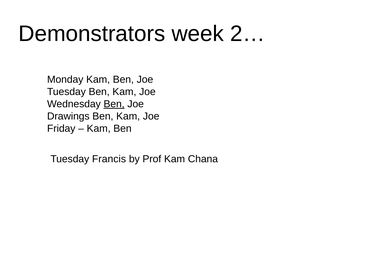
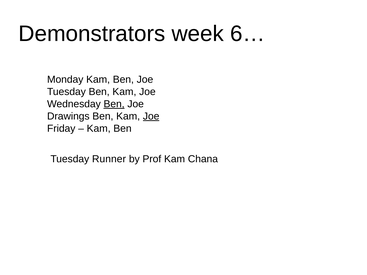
2…: 2… -> 6…
Joe at (151, 116) underline: none -> present
Francis: Francis -> Runner
